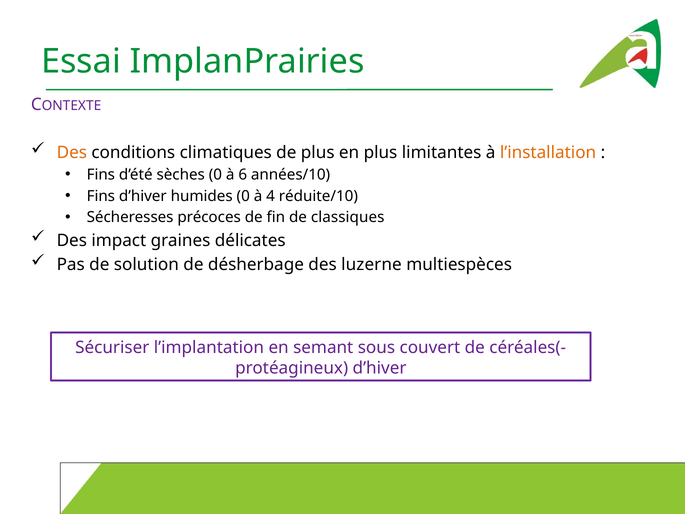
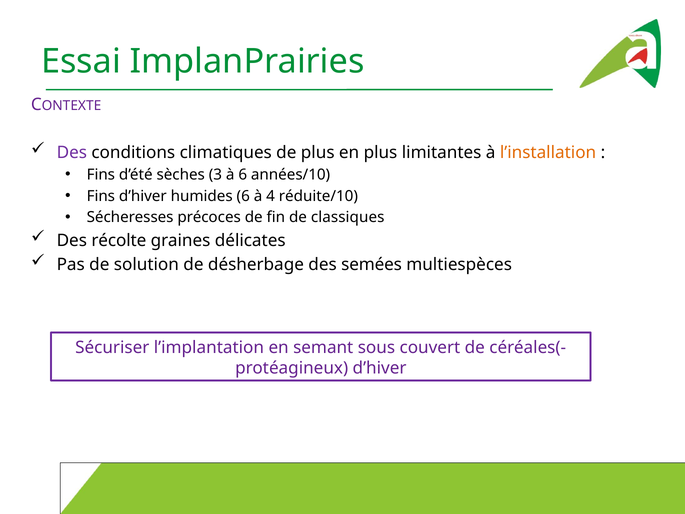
Des at (72, 152) colour: orange -> purple
sèches 0: 0 -> 3
humides 0: 0 -> 6
impact: impact -> récolte
luzerne: luzerne -> semées
